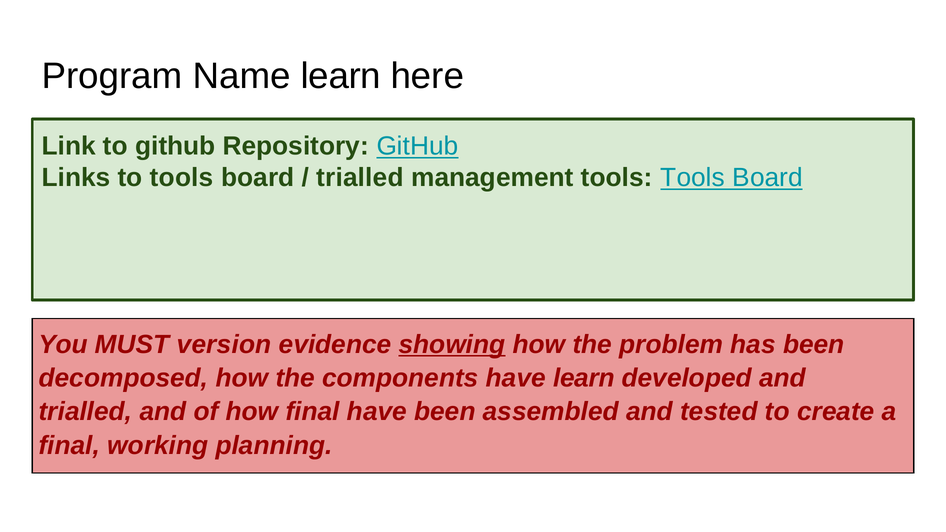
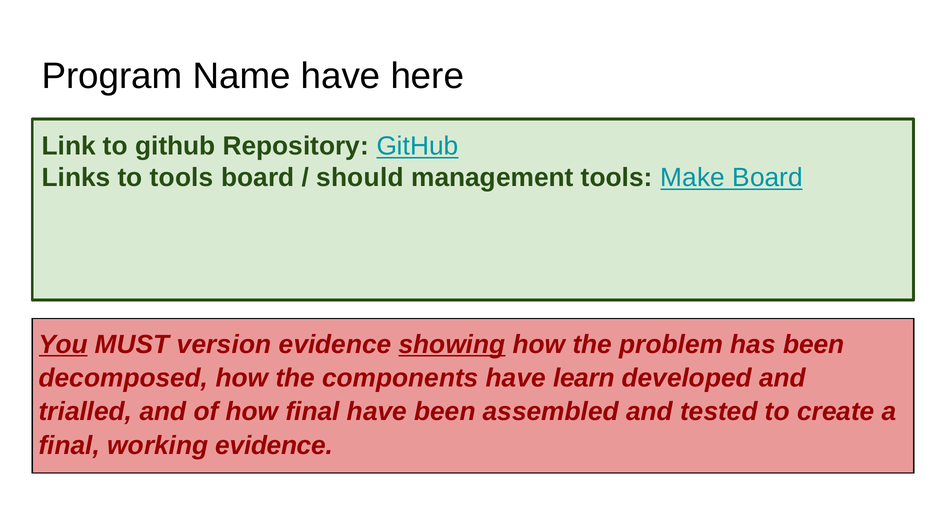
Name learn: learn -> have
trialled at (360, 178): trialled -> should
tools Tools: Tools -> Make
You underline: none -> present
working planning: planning -> evidence
